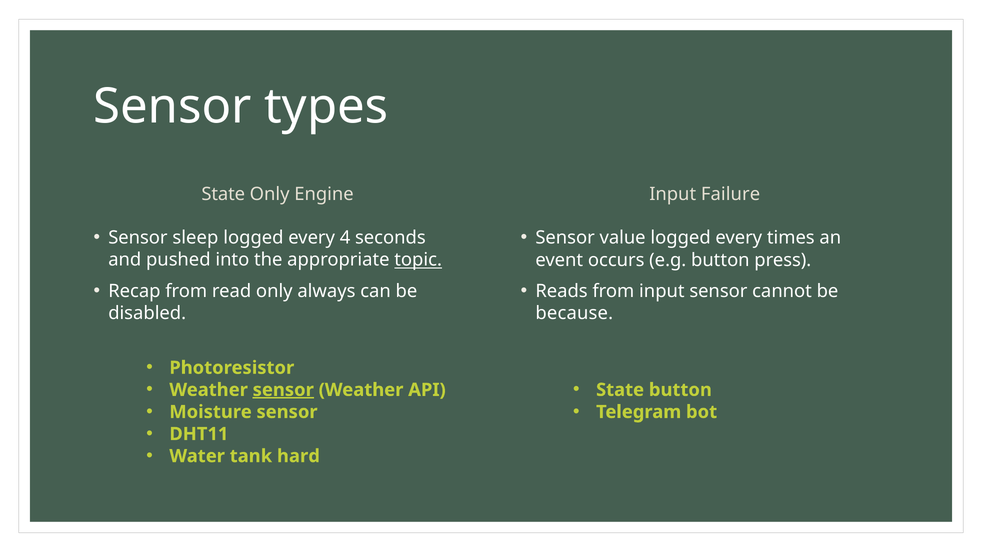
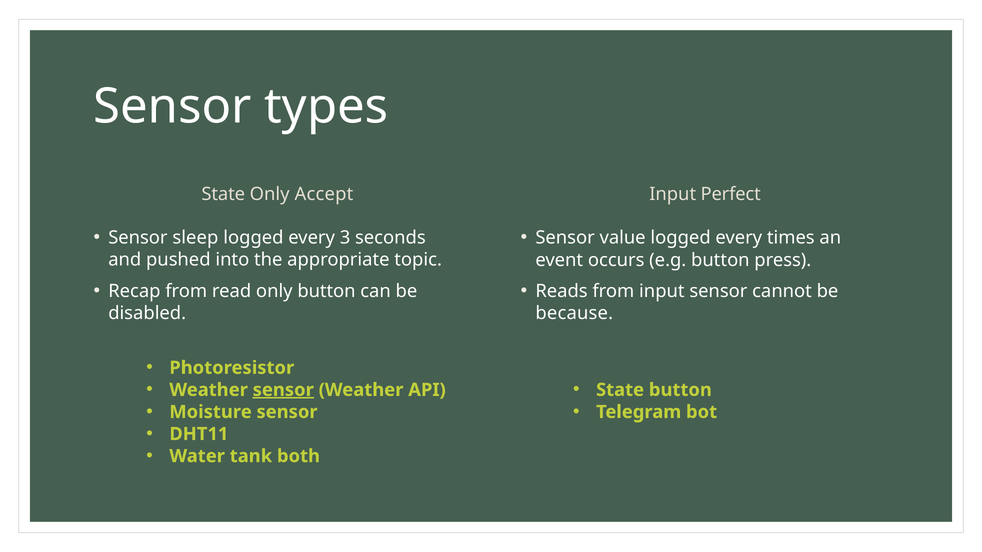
Engine: Engine -> Accept
Failure: Failure -> Perfect
4: 4 -> 3
topic underline: present -> none
only always: always -> button
hard: hard -> both
